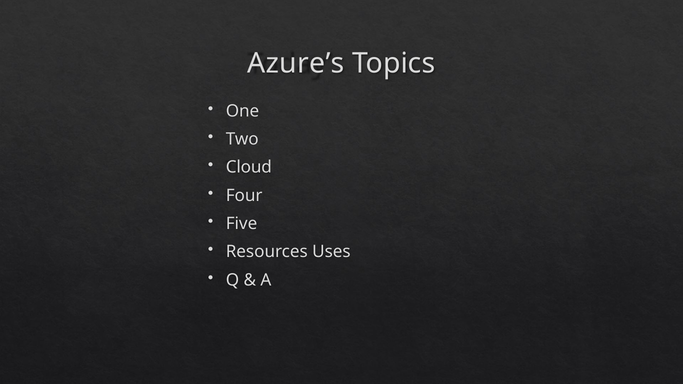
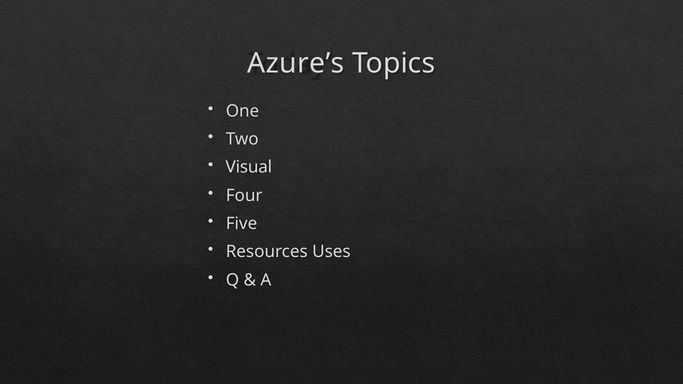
Cloud: Cloud -> Visual
